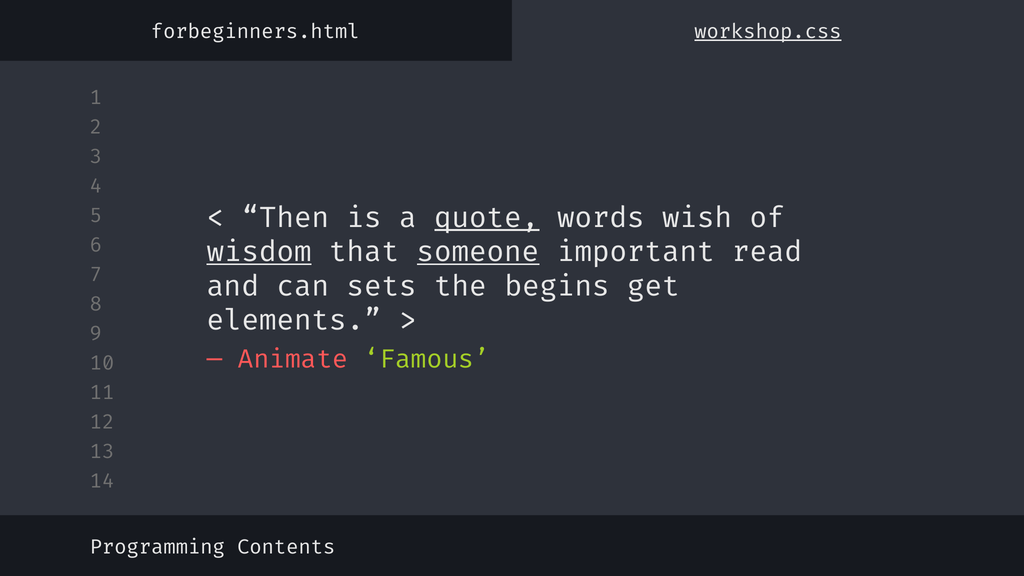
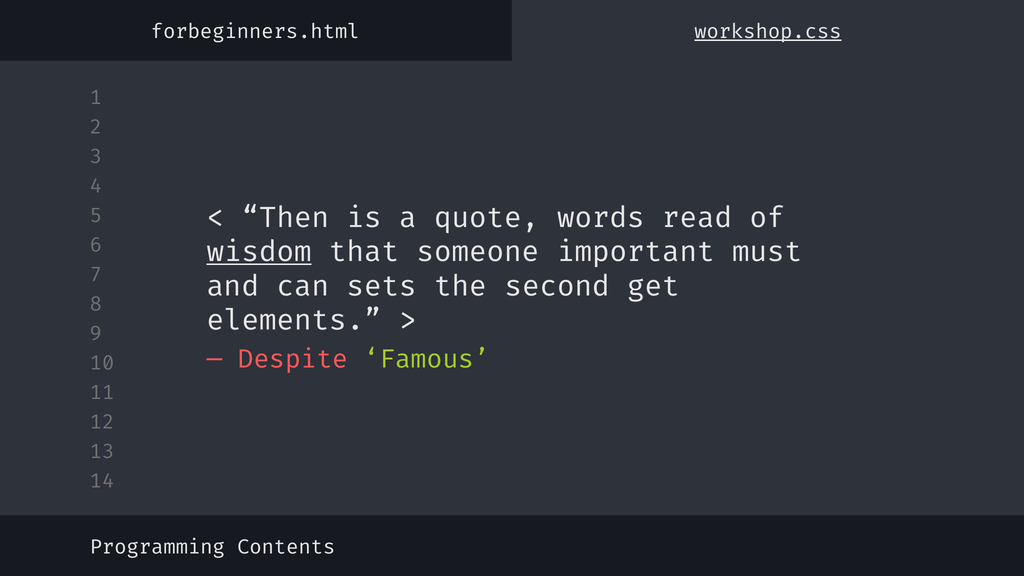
quote underline: present -> none
wish: wish -> read
someone underline: present -> none
read: read -> must
begins: begins -> second
Animate: Animate -> Despite
